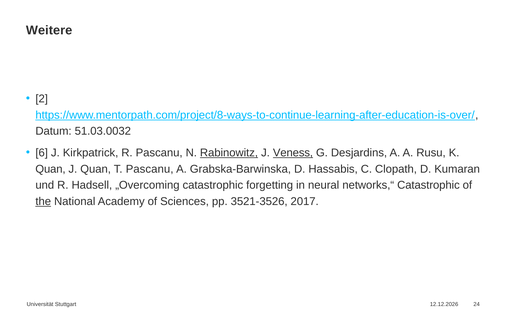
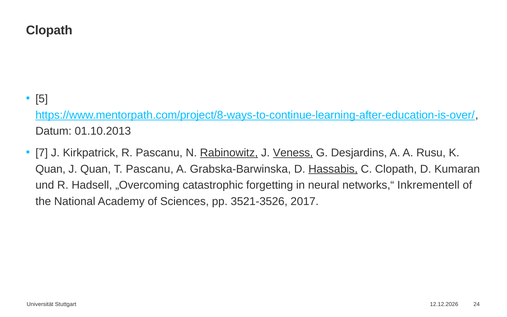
Weitere at (49, 30): Weitere -> Clopath
2: 2 -> 5
51.03.0032: 51.03.0032 -> 01.10.2013
6: 6 -> 7
Hassabis underline: none -> present
networks,“ Catastrophic: Catastrophic -> Inkrementell
the underline: present -> none
